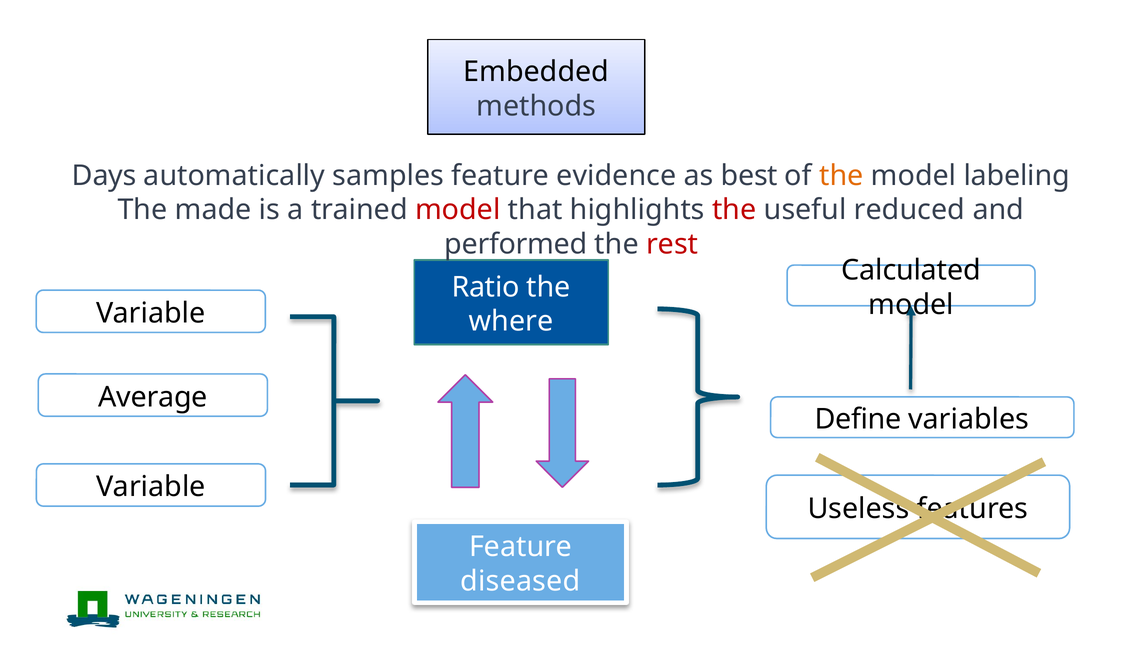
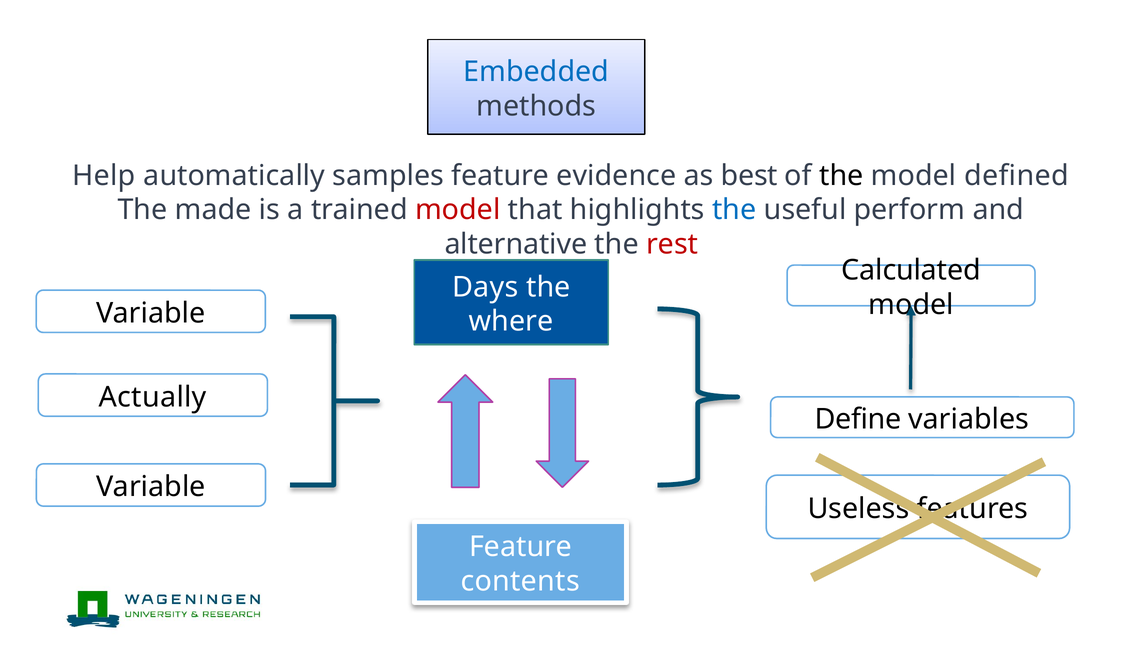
Embedded colour: black -> blue
Days: Days -> Help
the at (841, 175) colour: orange -> black
labeling: labeling -> defined
the at (734, 210) colour: red -> blue
reduced: reduced -> perform
performed: performed -> alternative
Ratio: Ratio -> Days
Average: Average -> Actually
diseased: diseased -> contents
